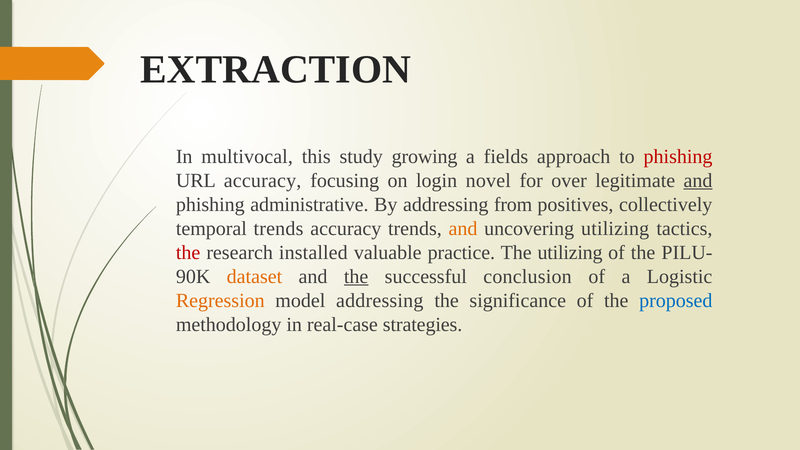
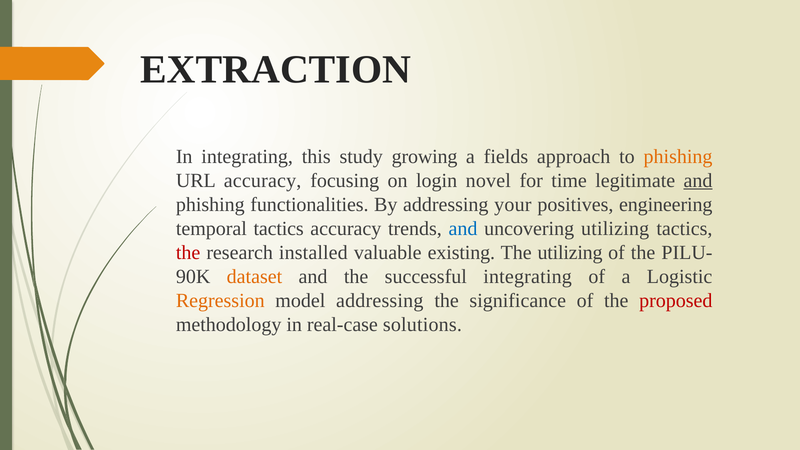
In multivocal: multivocal -> integrating
phishing at (678, 156) colour: red -> orange
over: over -> time
administrative: administrative -> functionalities
from: from -> your
collectively: collectively -> engineering
temporal trends: trends -> tactics
and at (463, 228) colour: orange -> blue
practice: practice -> existing
the at (356, 276) underline: present -> none
successful conclusion: conclusion -> integrating
proposed colour: blue -> red
strategies: strategies -> solutions
